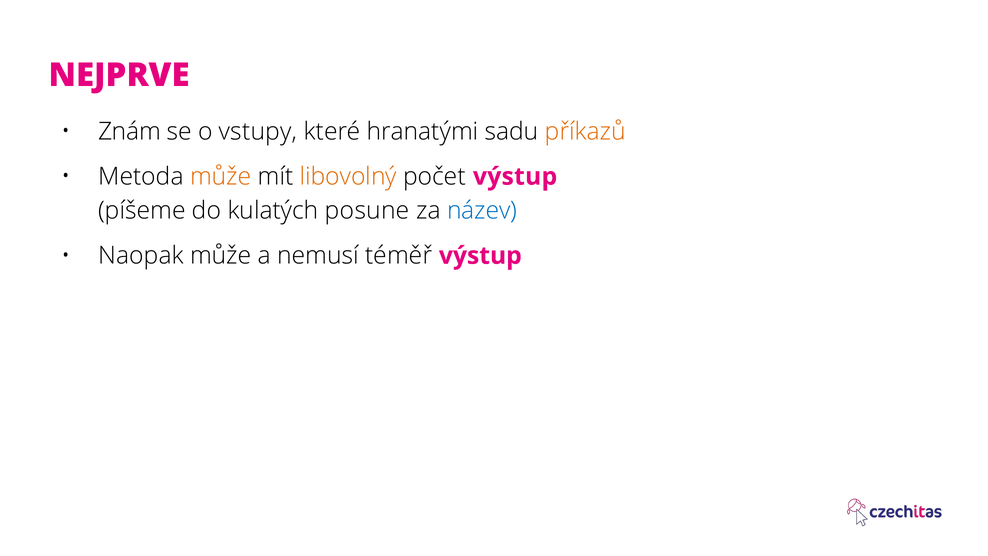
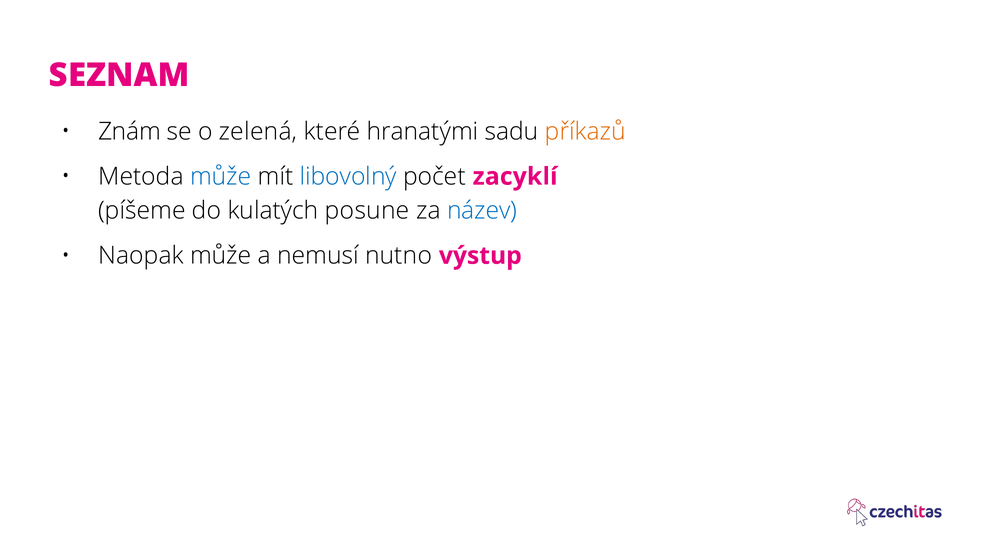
NEJPRVE: NEJPRVE -> SEZNAM
vstupy: vstupy -> zelená
může at (221, 176) colour: orange -> blue
libovolný colour: orange -> blue
počet výstup: výstup -> zacyklí
téměř: téměř -> nutno
